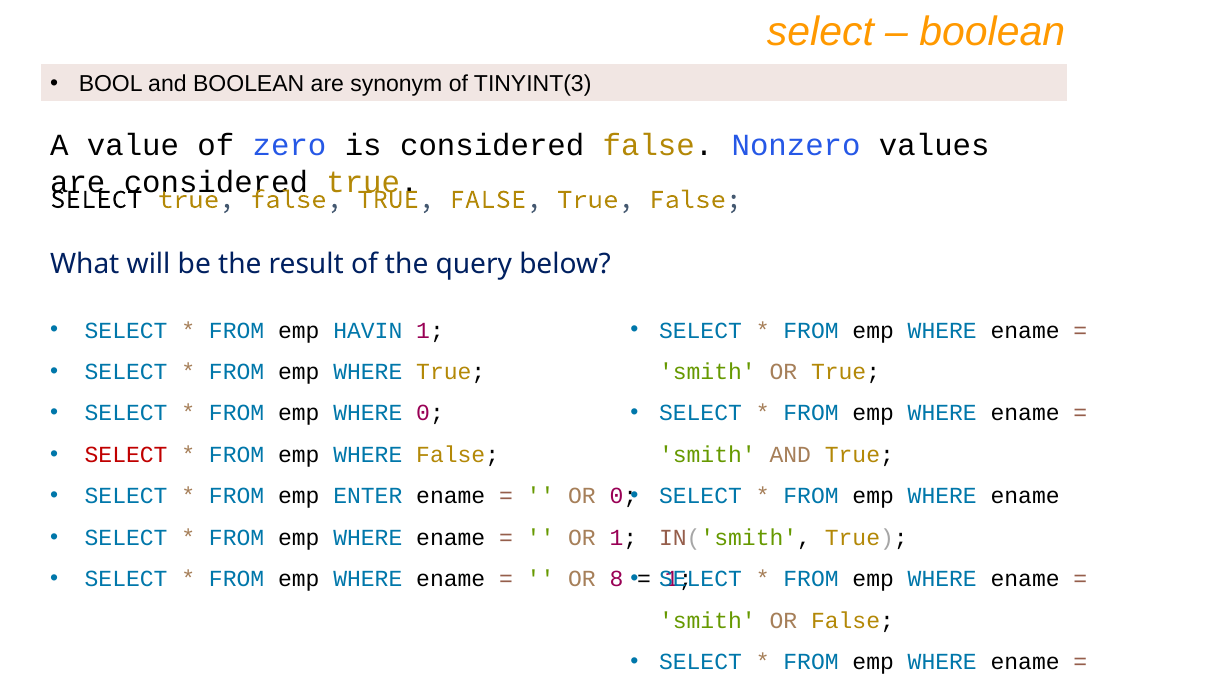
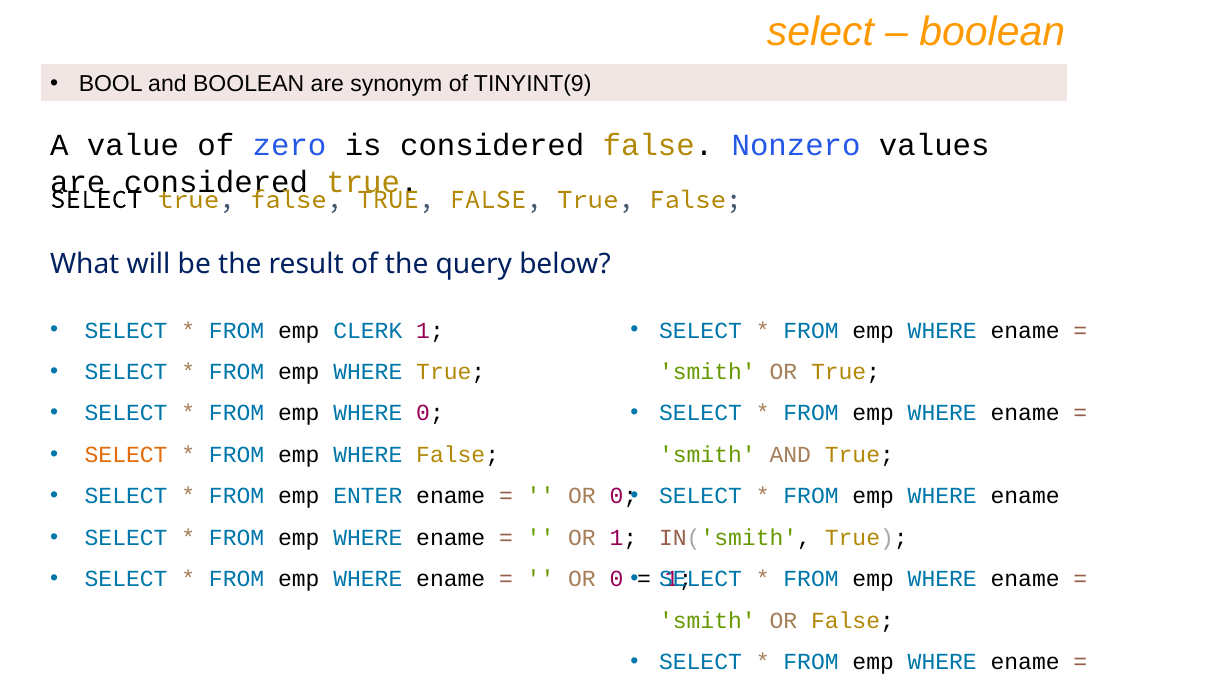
TINYINT(3: TINYINT(3 -> TINYINT(9
HAVIN: HAVIN -> CLERK
SELECT at (126, 455) colour: red -> orange
8 at (617, 579): 8 -> 0
